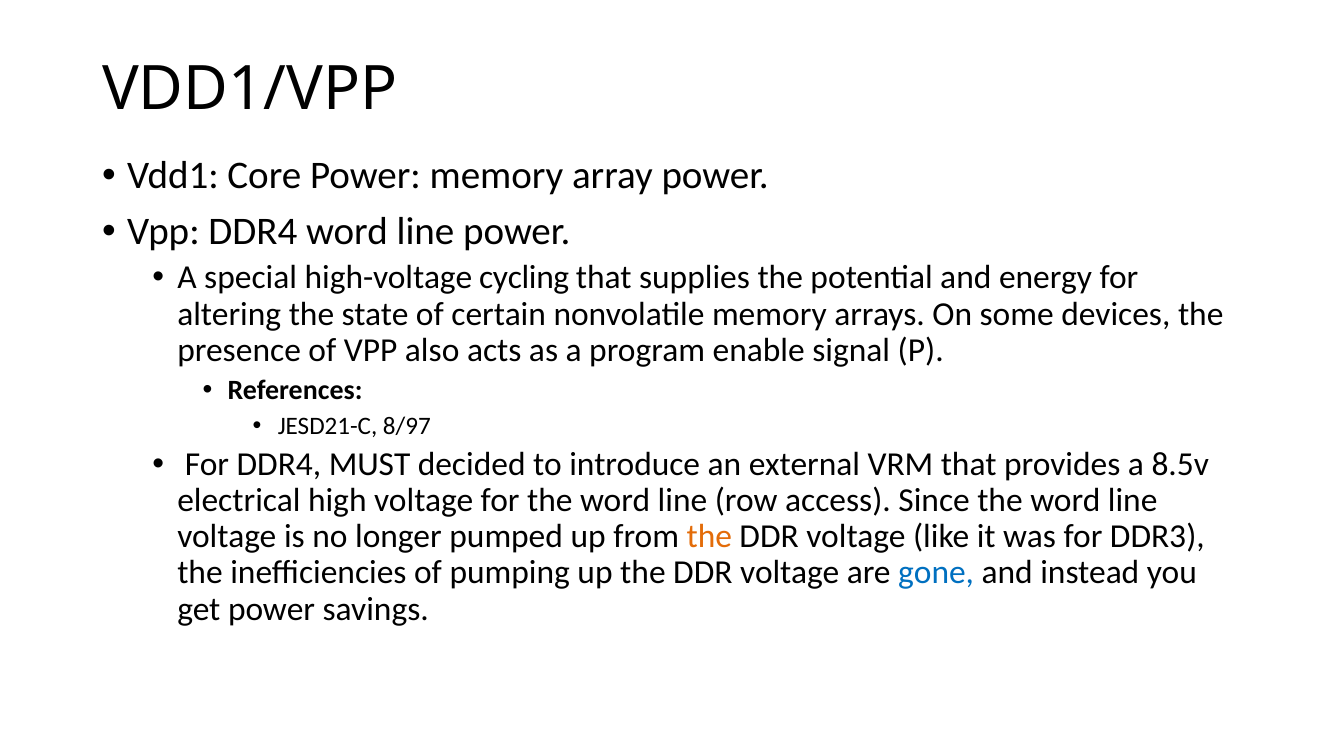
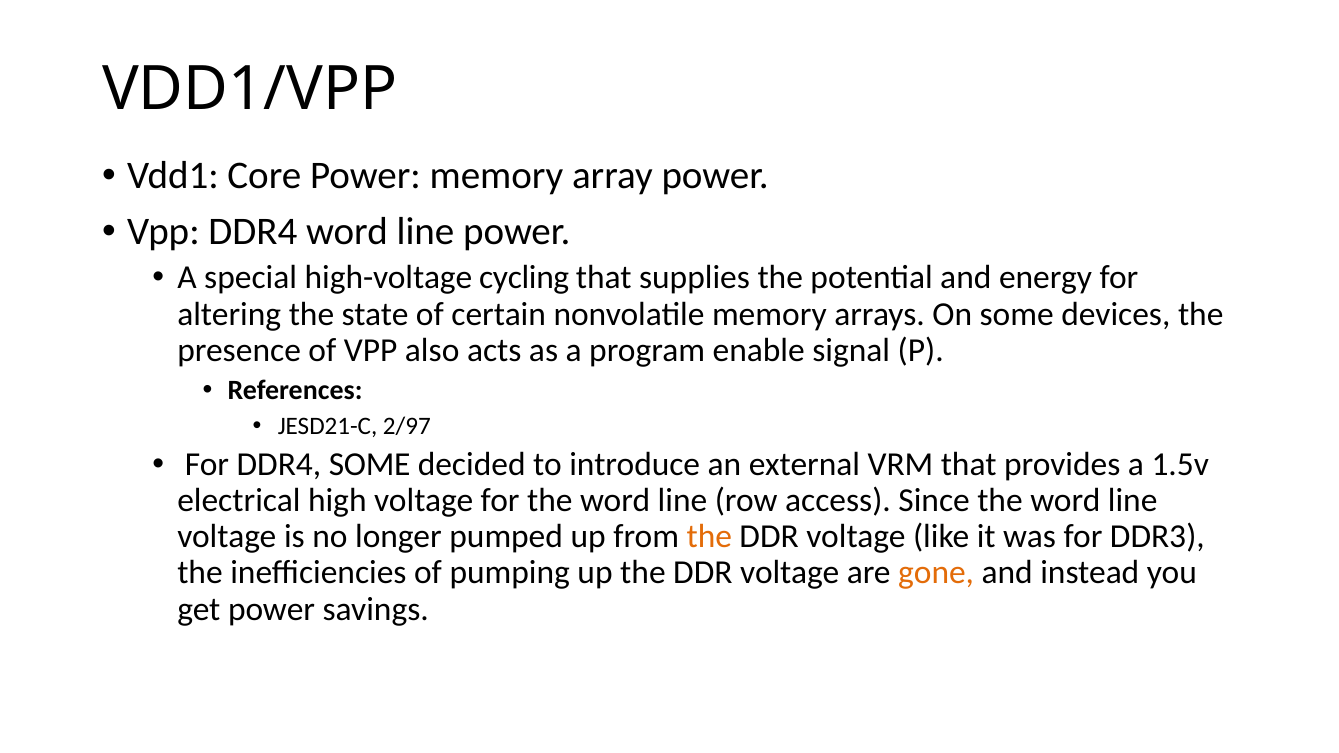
8/97: 8/97 -> 2/97
DDR4 MUST: MUST -> SOME
8.5v: 8.5v -> 1.5v
gone colour: blue -> orange
